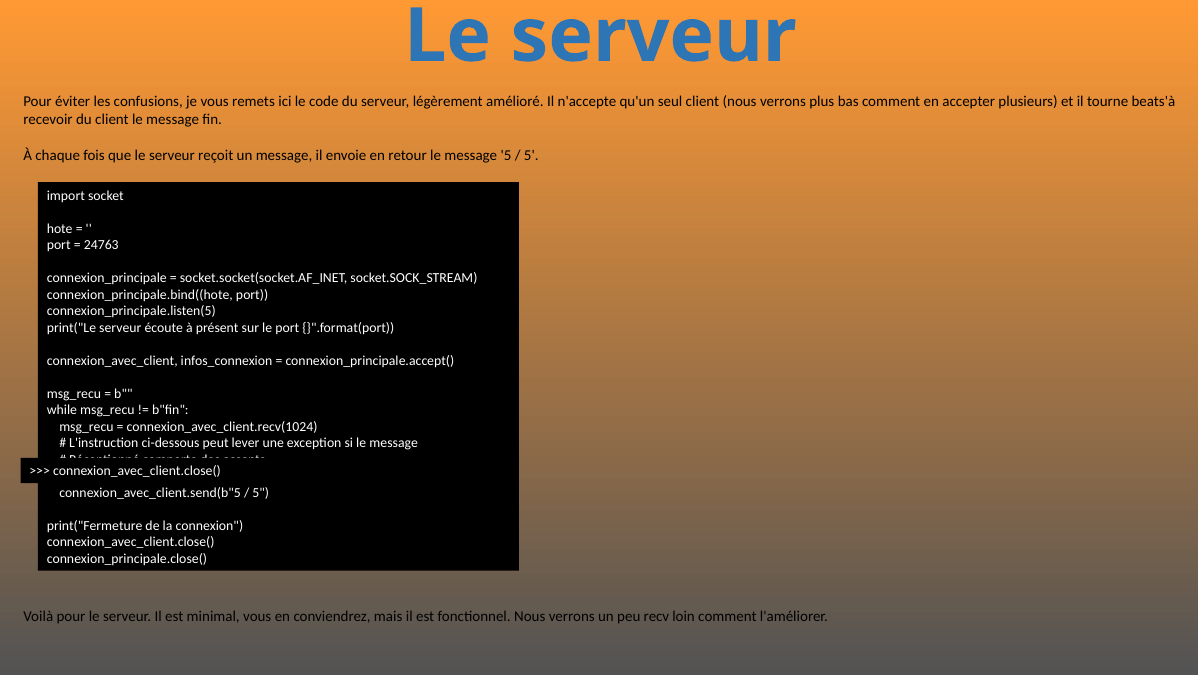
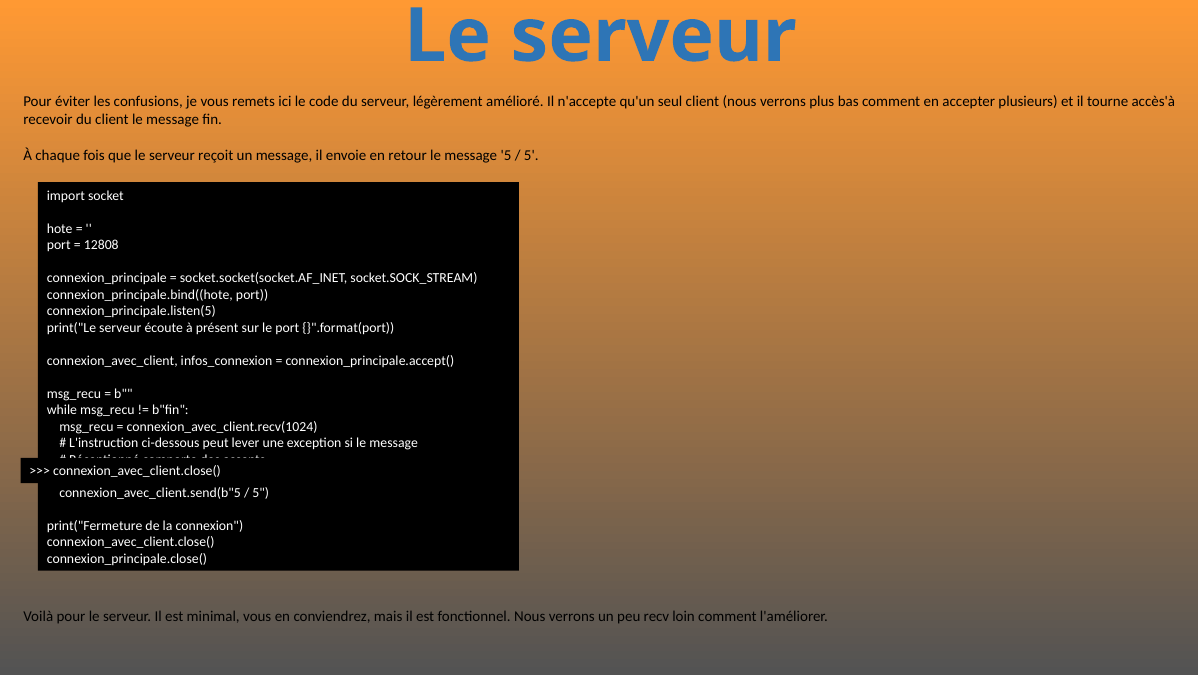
beats'à: beats'à -> accès'à
24763: 24763 -> 12808
